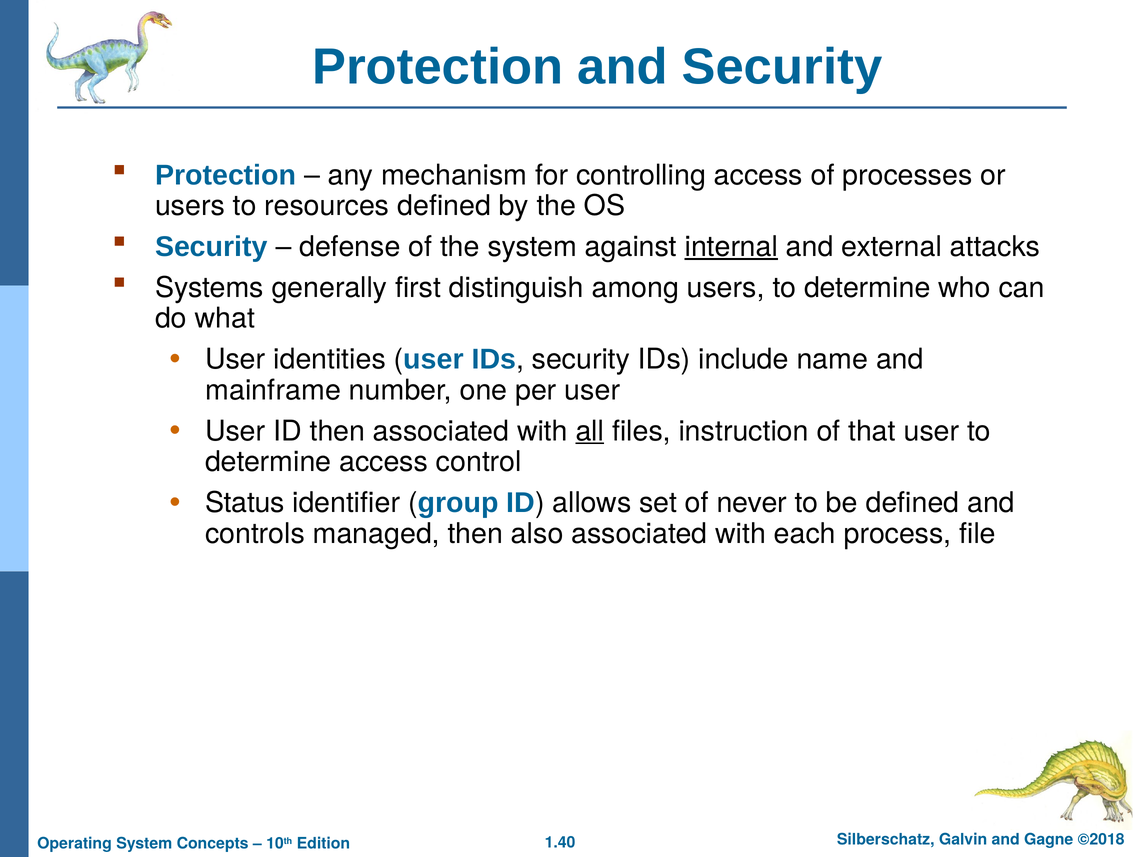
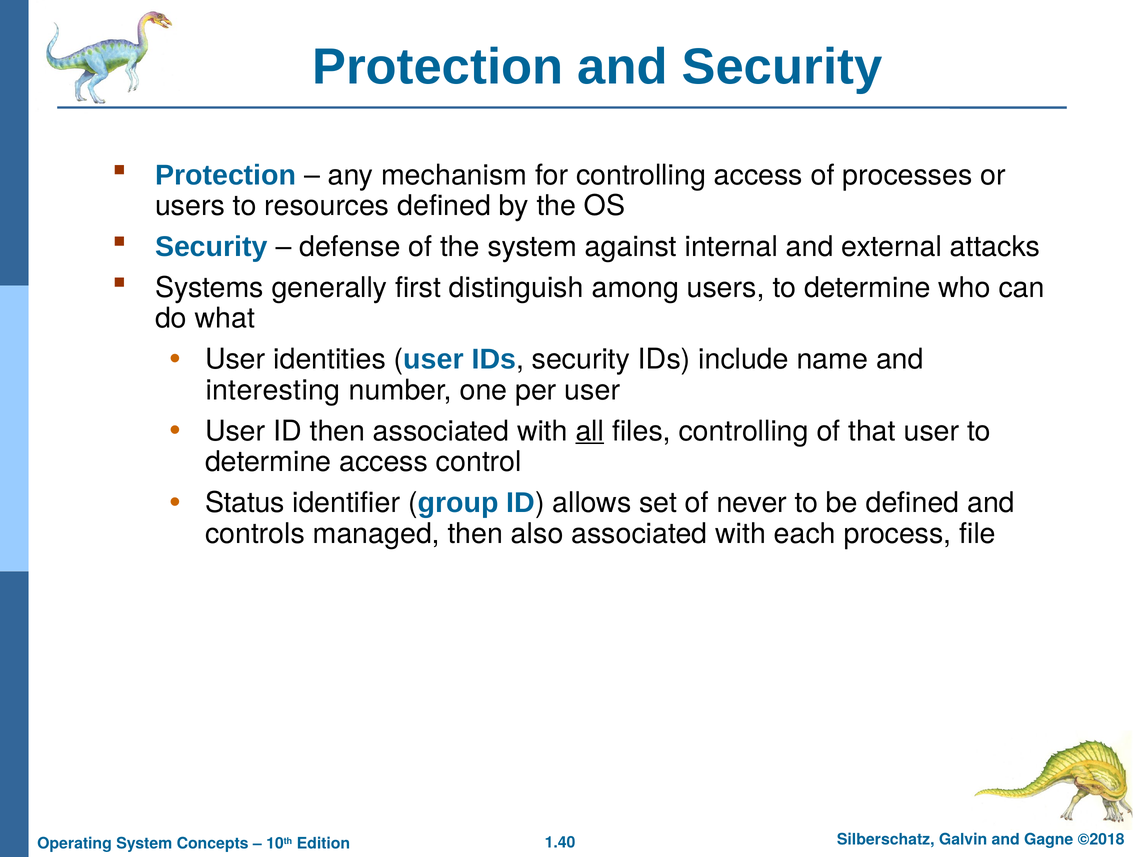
internal underline: present -> none
mainframe: mainframe -> interesting
files instruction: instruction -> controlling
